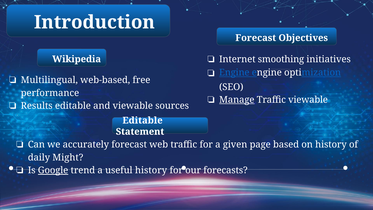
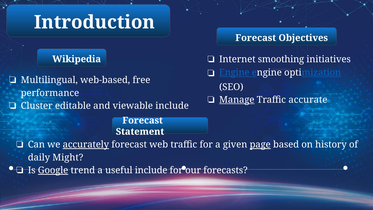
Traffic viewable: viewable -> accurate
Results: Results -> Cluster
viewable sources: sources -> include
Editable at (143, 120): Editable -> Forecast
accurately underline: none -> present
page underline: none -> present
useful history: history -> include
